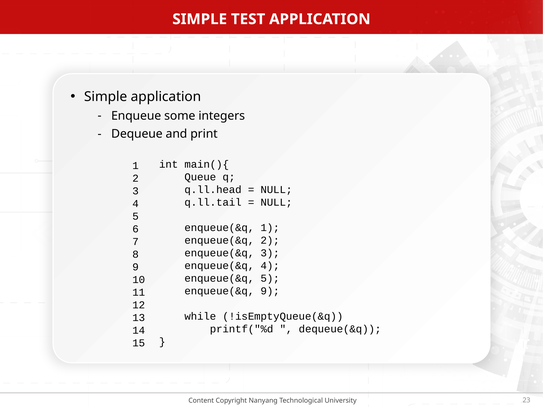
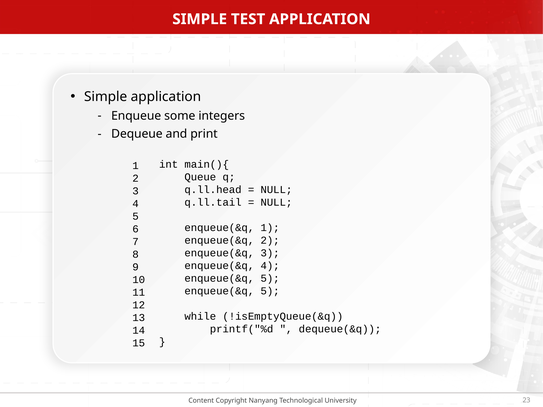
9 at (270, 291): 9 -> 5
